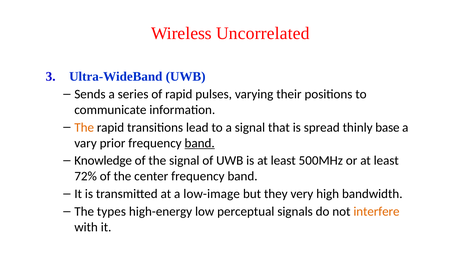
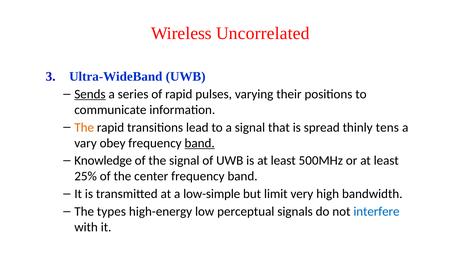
Sends underline: none -> present
base: base -> tens
prior: prior -> obey
72%: 72% -> 25%
low-image: low-image -> low-simple
they: they -> limit
interfere colour: orange -> blue
